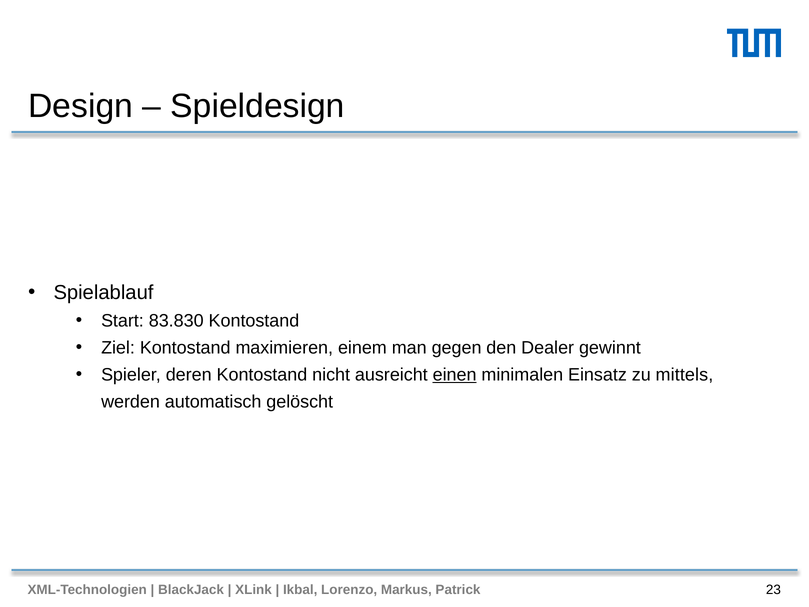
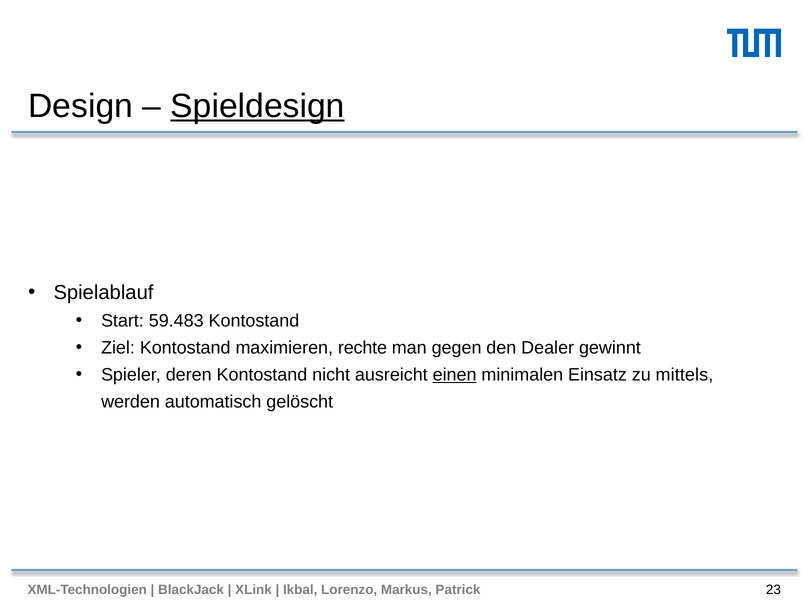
Spieldesign underline: none -> present
83.830: 83.830 -> 59.483
einem: einem -> rechte
